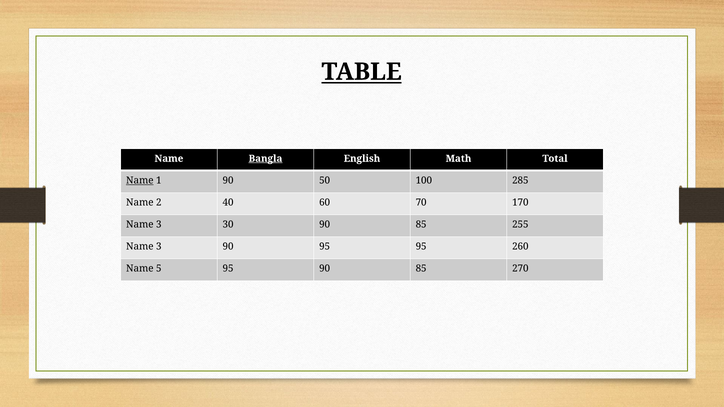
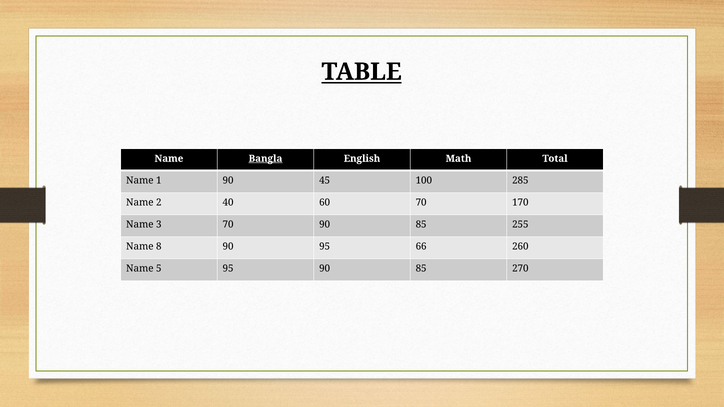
Name at (140, 181) underline: present -> none
50: 50 -> 45
3 30: 30 -> 70
3 at (159, 247): 3 -> 8
95 95: 95 -> 66
